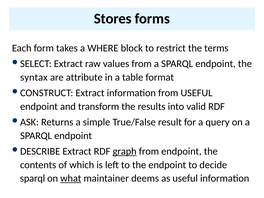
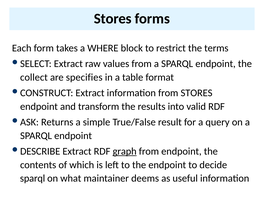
syntax: syntax -> collect
attribute: attribute -> specifies
from USEFUL: USEFUL -> STORES
what underline: present -> none
